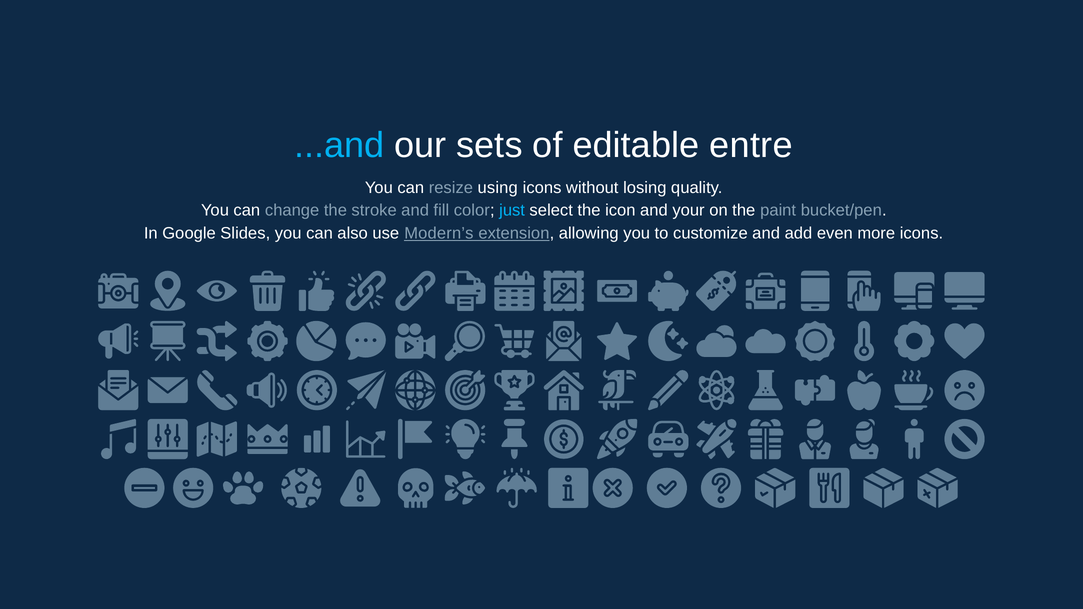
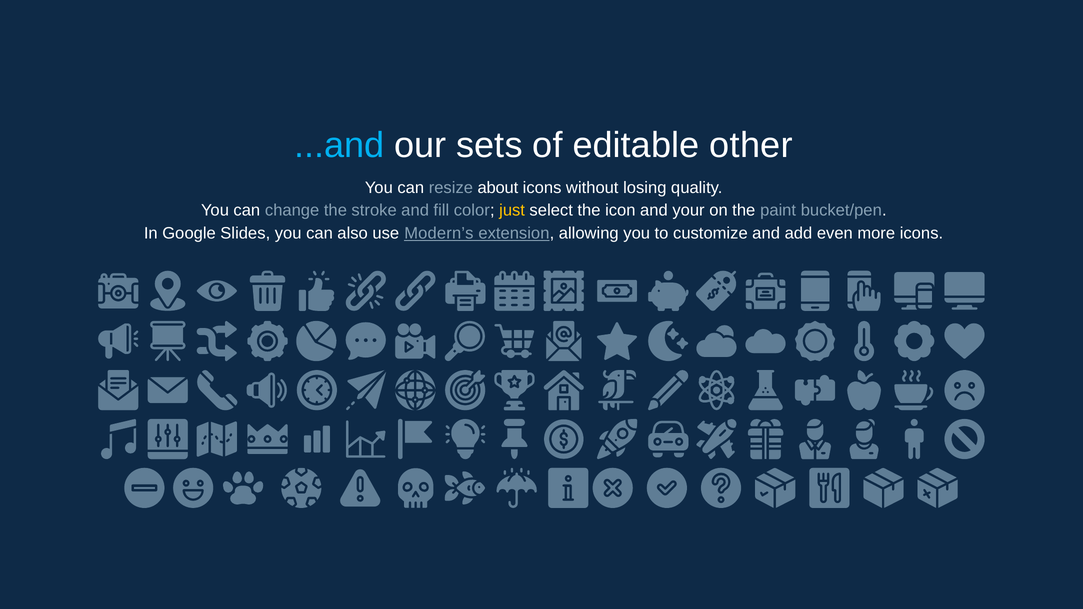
entre: entre -> other
using: using -> about
just colour: light blue -> yellow
